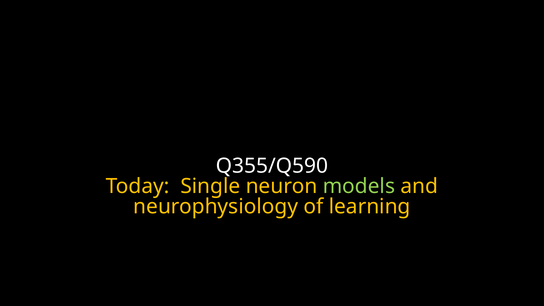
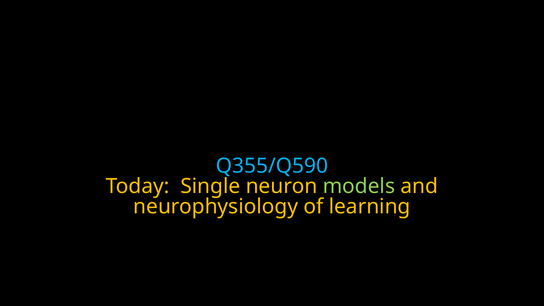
Q355/Q590 colour: white -> light blue
